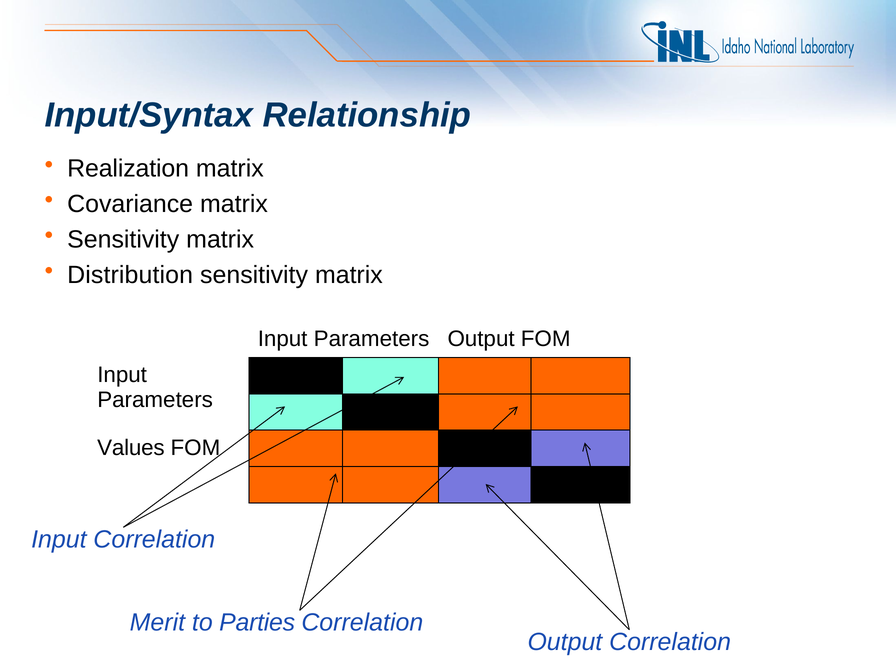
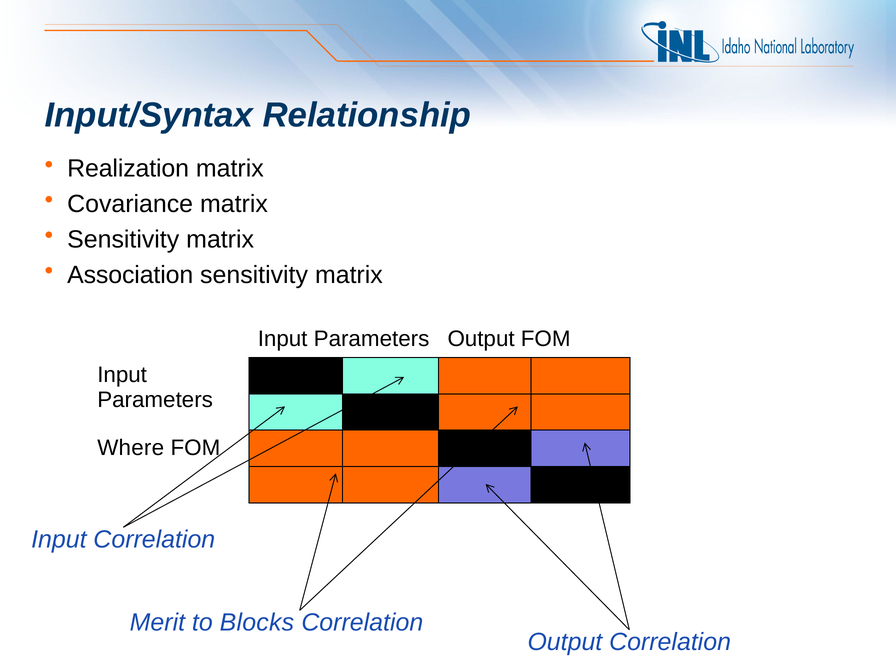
Distribution: Distribution -> Association
Values: Values -> Where
Parties: Parties -> Blocks
